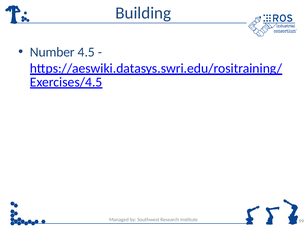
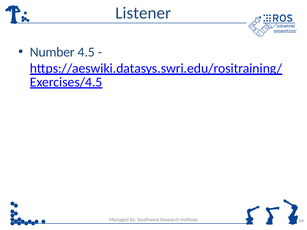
Building: Building -> Listener
